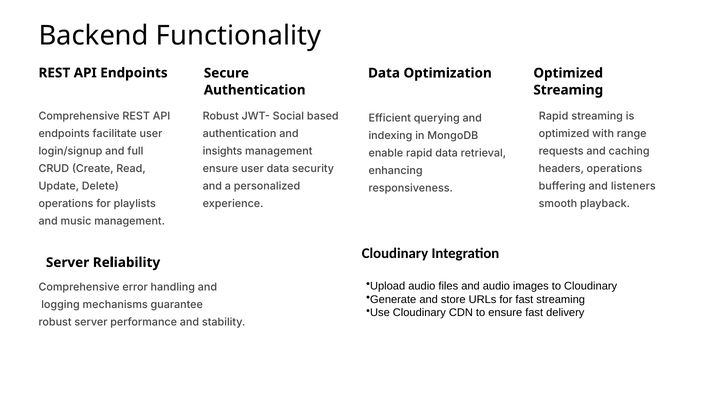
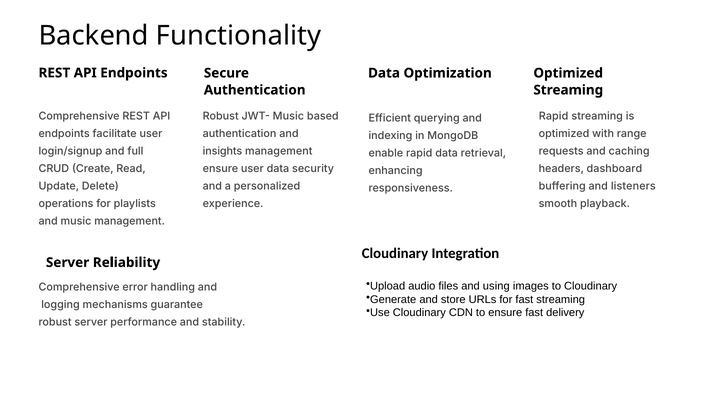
JWT- Social: Social -> Music
headers operations: operations -> dashboard
and audio: audio -> using
